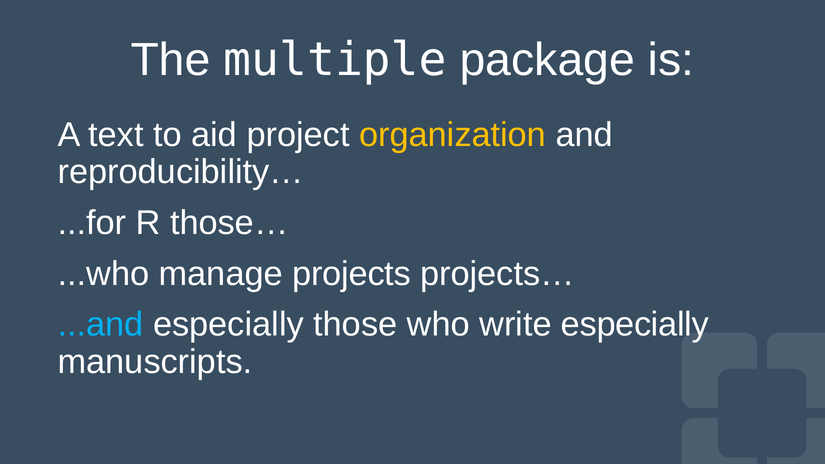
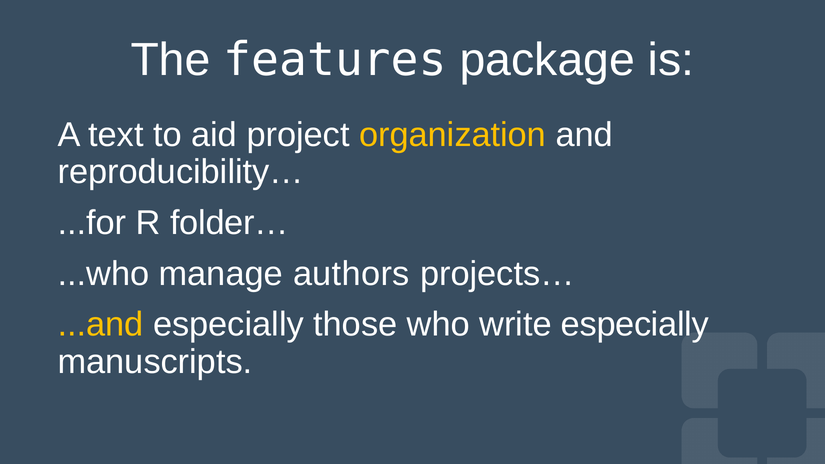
multiple: multiple -> features
those…: those… -> folder…
projects: projects -> authors
...and colour: light blue -> yellow
